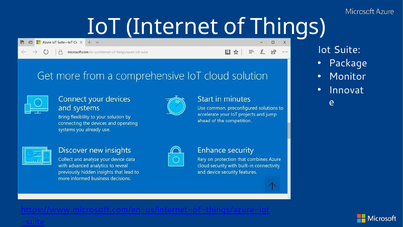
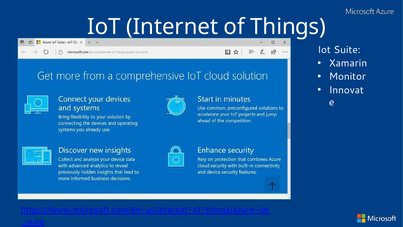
Package: Package -> Xamarin
